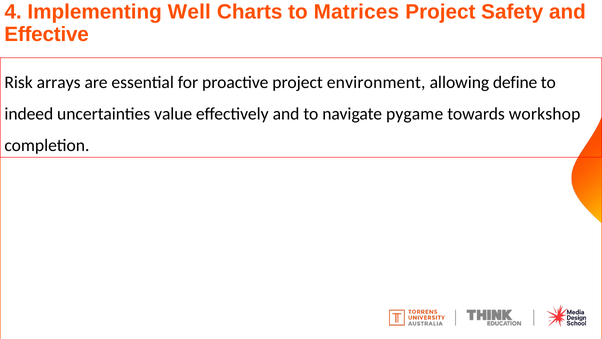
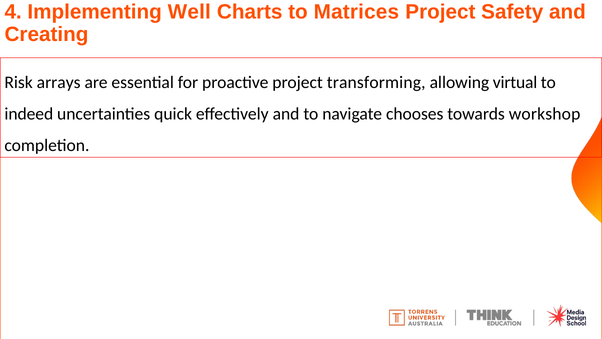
Effective: Effective -> Creating
environment: environment -> transforming
define: define -> virtual
value: value -> quick
pygame: pygame -> chooses
